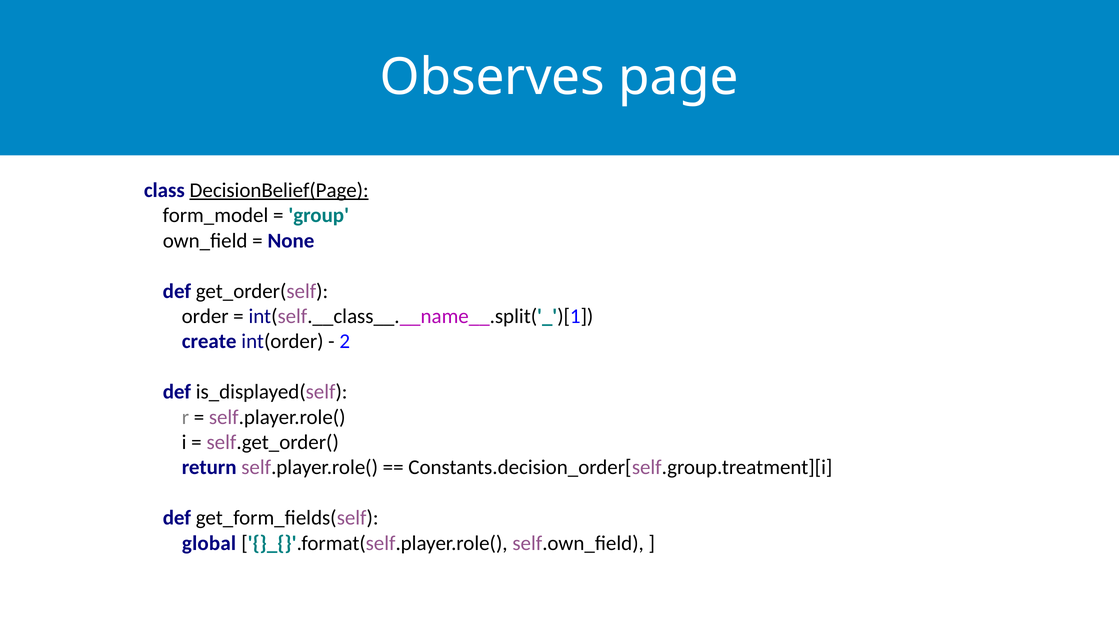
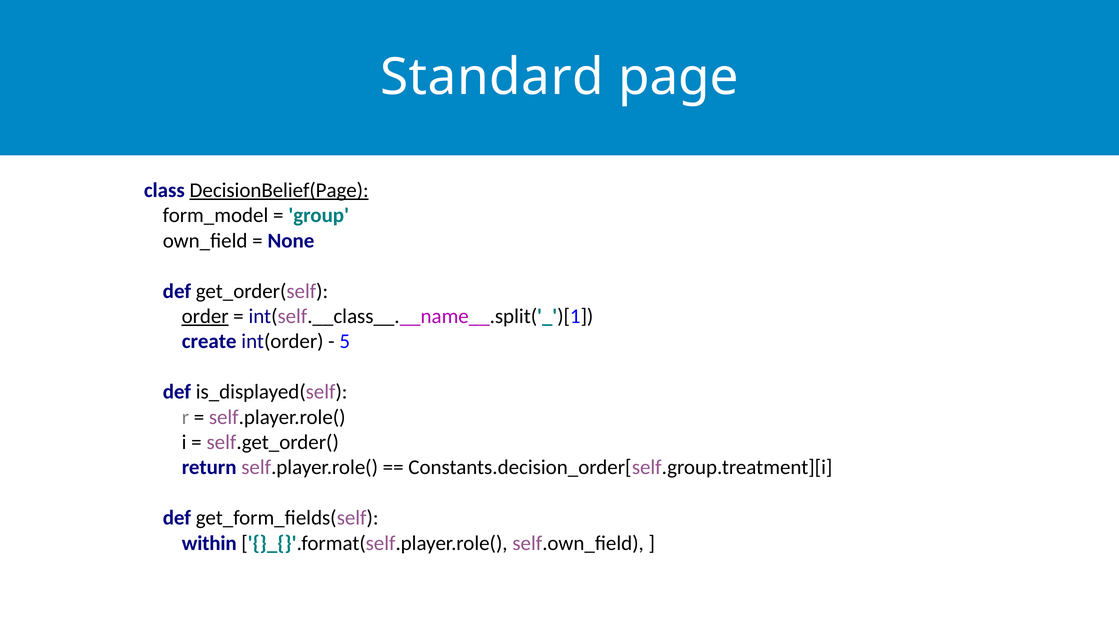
Observes: Observes -> Standard
order underline: none -> present
2: 2 -> 5
global: global -> within
